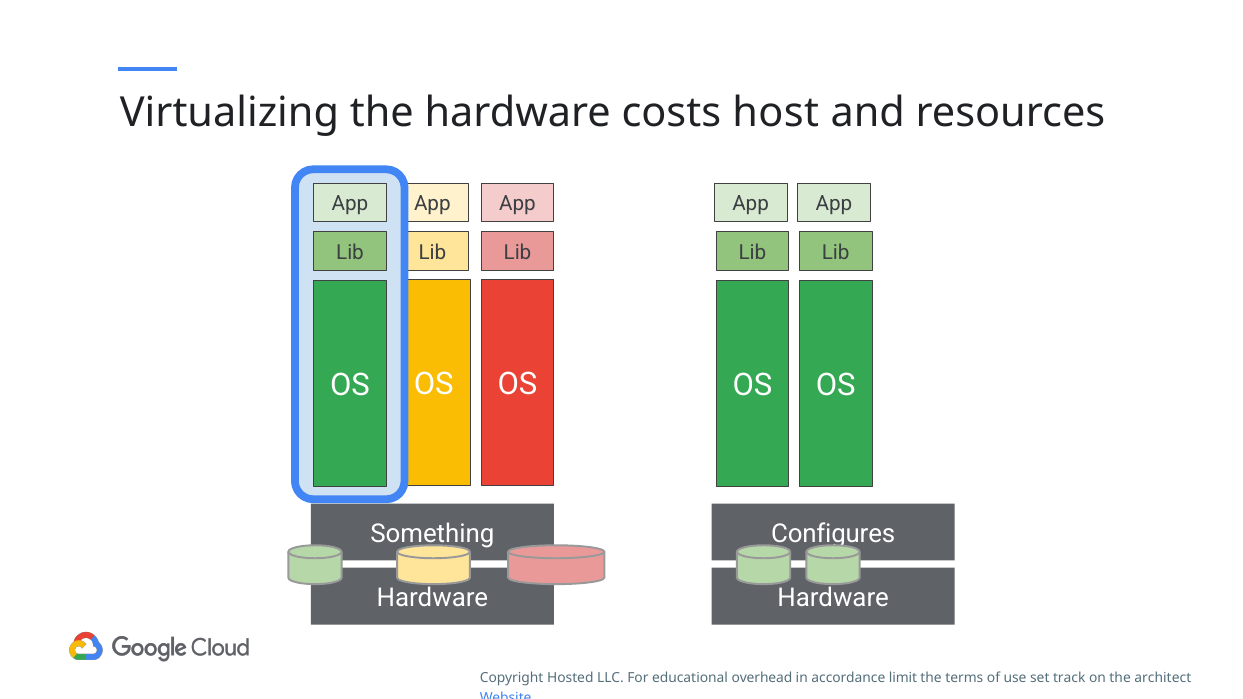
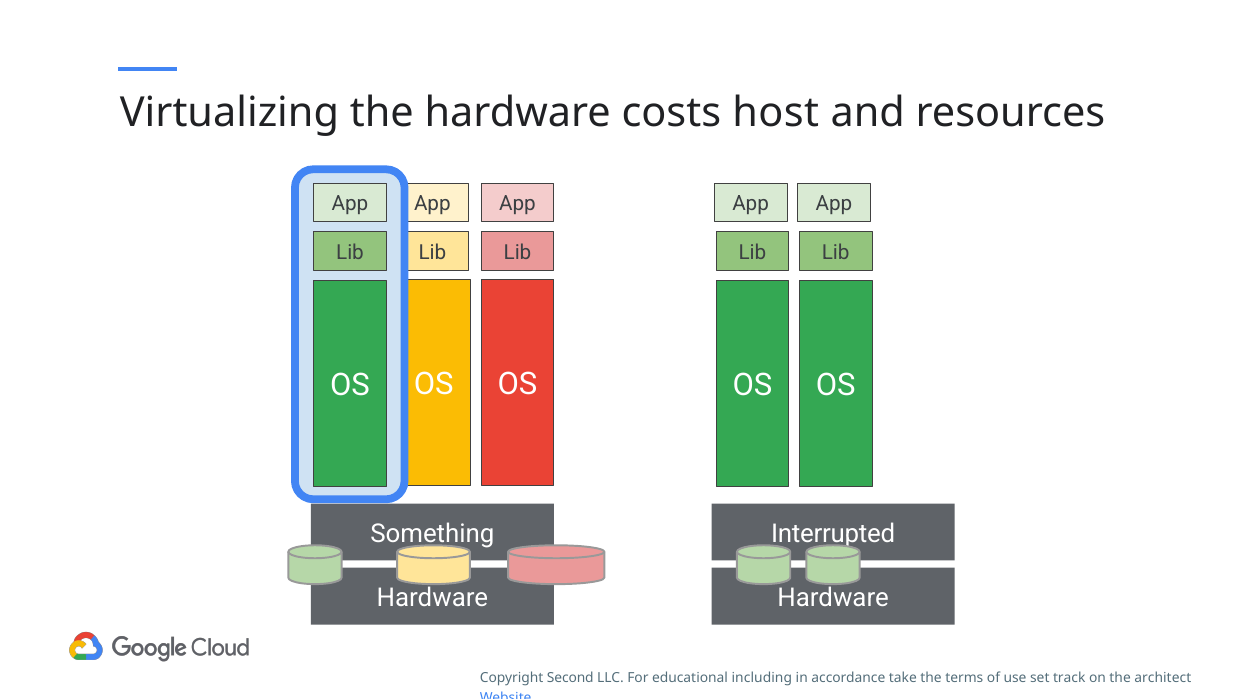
Configures: Configures -> Interrupted
Hosted: Hosted -> Second
overhead: overhead -> including
limit: limit -> take
